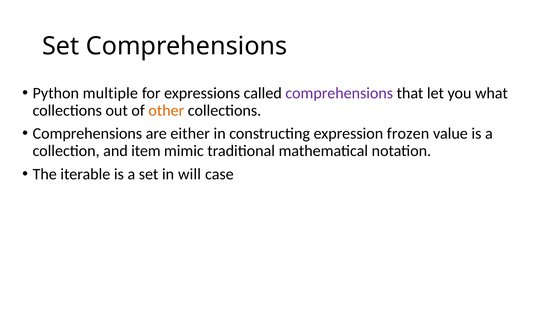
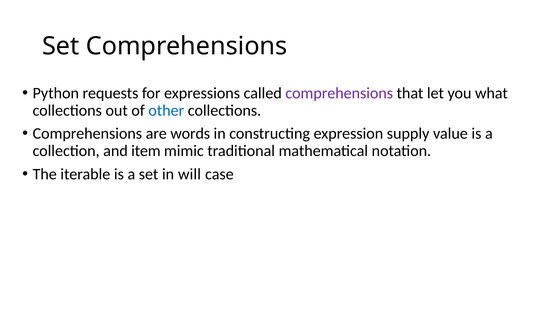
multiple: multiple -> requests
other colour: orange -> blue
either: either -> words
frozen: frozen -> supply
